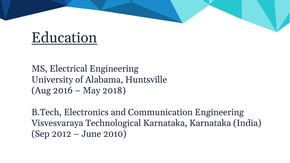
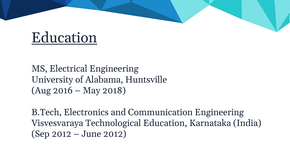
Technological Karnataka: Karnataka -> Education
June 2010: 2010 -> 2012
